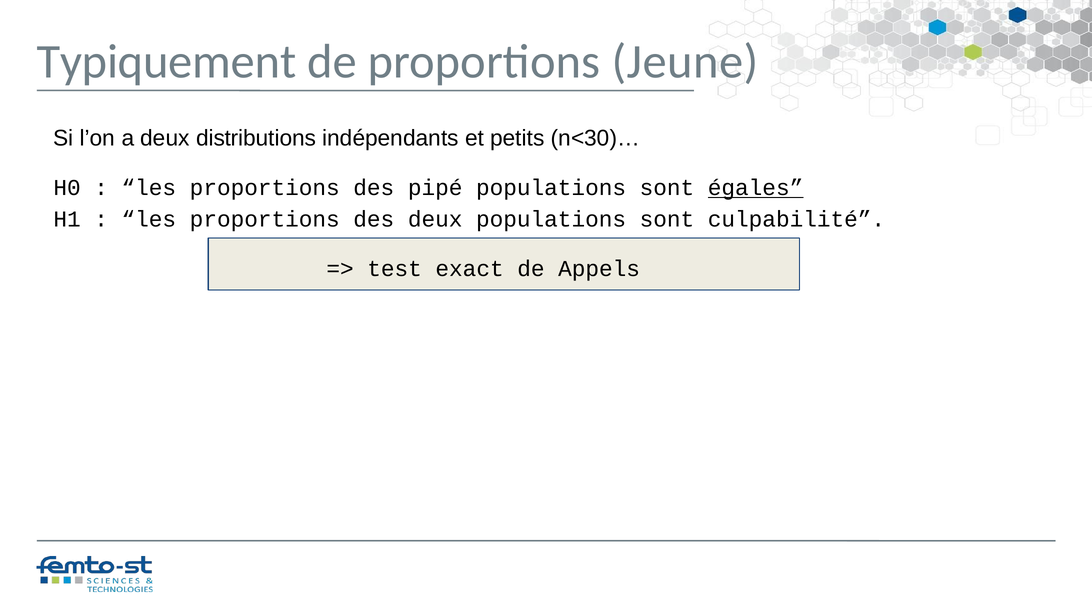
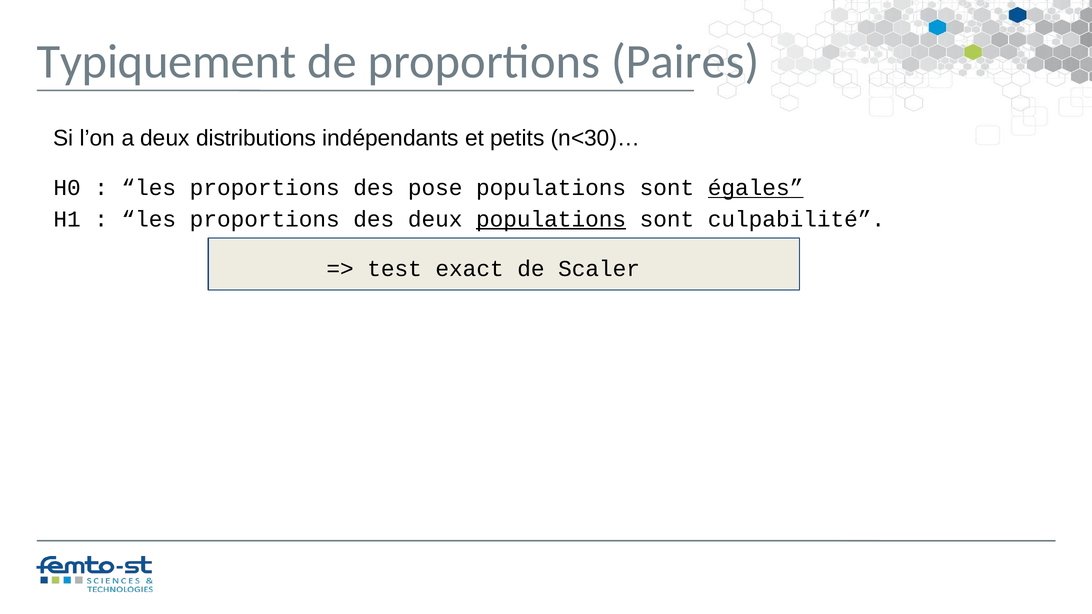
Jeune: Jeune -> Paires
pipé: pipé -> pose
populations at (551, 219) underline: none -> present
Appels: Appels -> Scaler
